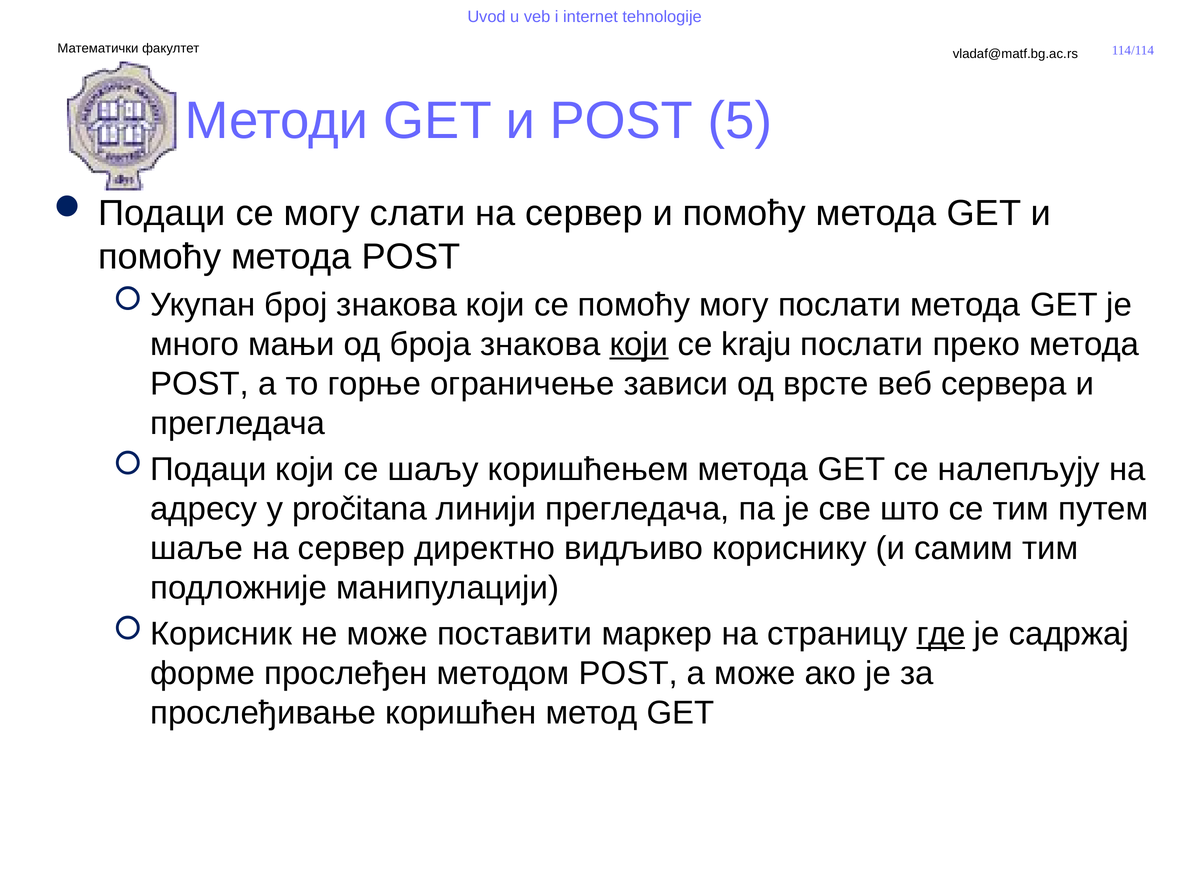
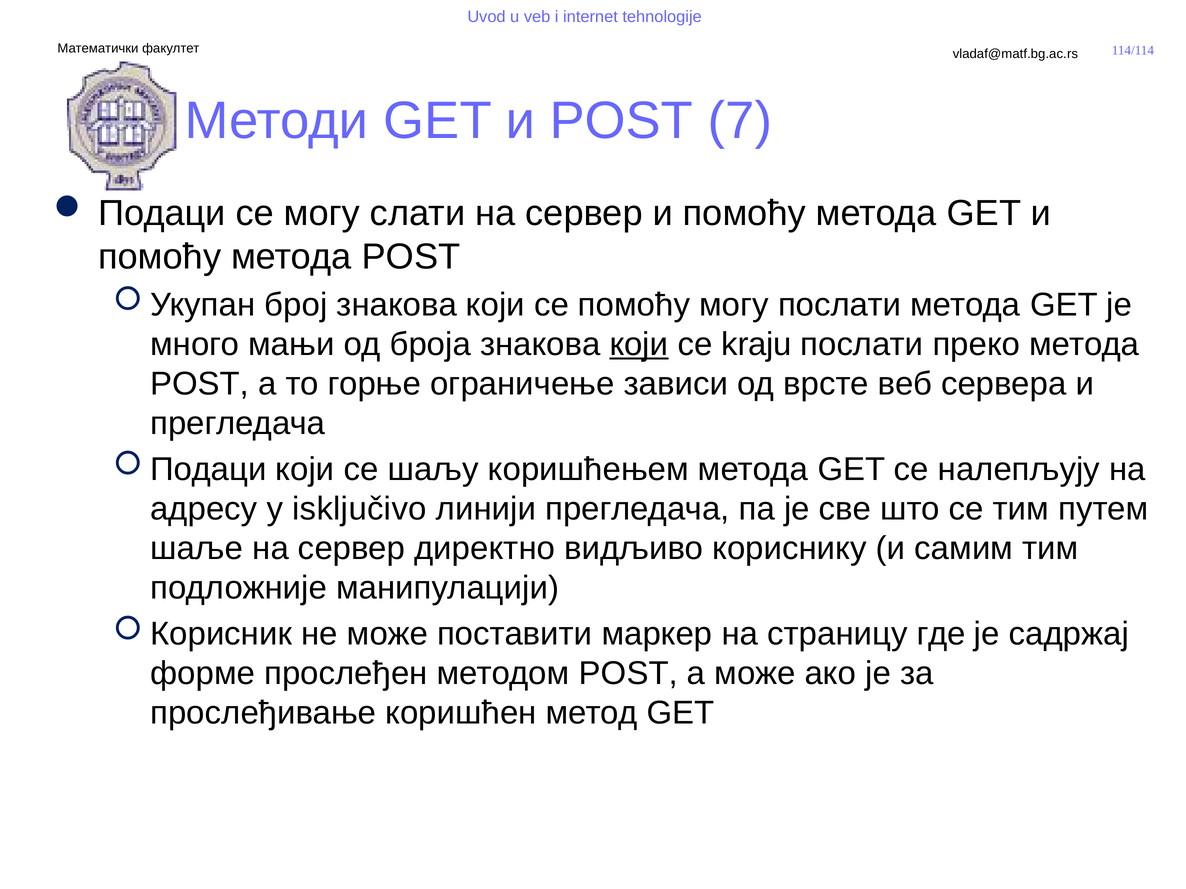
5: 5 -> 7
pročitana: pročitana -> isključivo
где underline: present -> none
